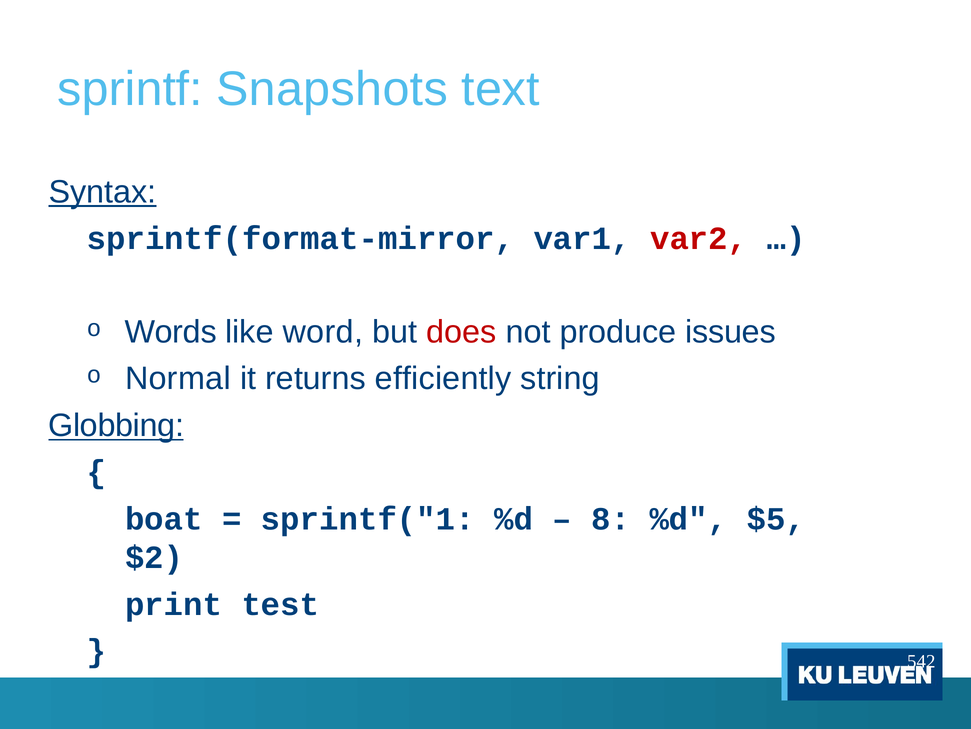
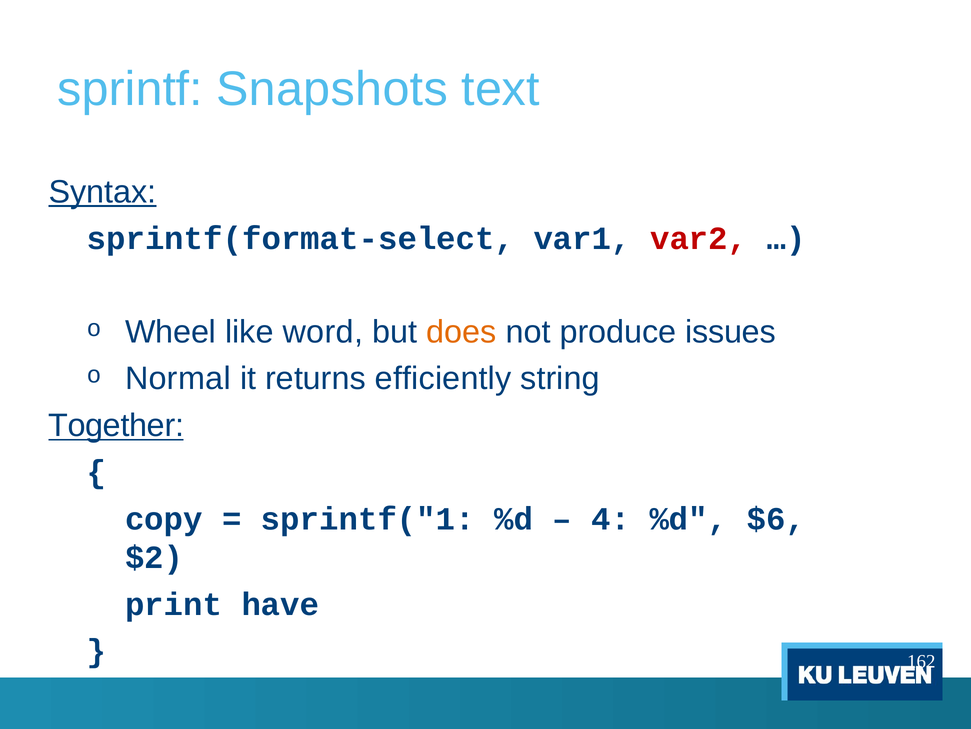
sprintf(format-mirror: sprintf(format-mirror -> sprintf(format-select
Words: Words -> Wheel
does colour: red -> orange
Globbing: Globbing -> Together
boat: boat -> copy
8: 8 -> 4
$5: $5 -> $6
test: test -> have
542: 542 -> 162
